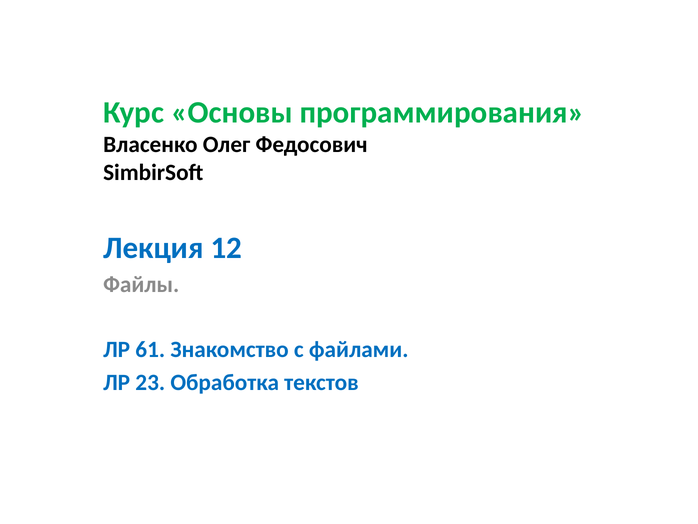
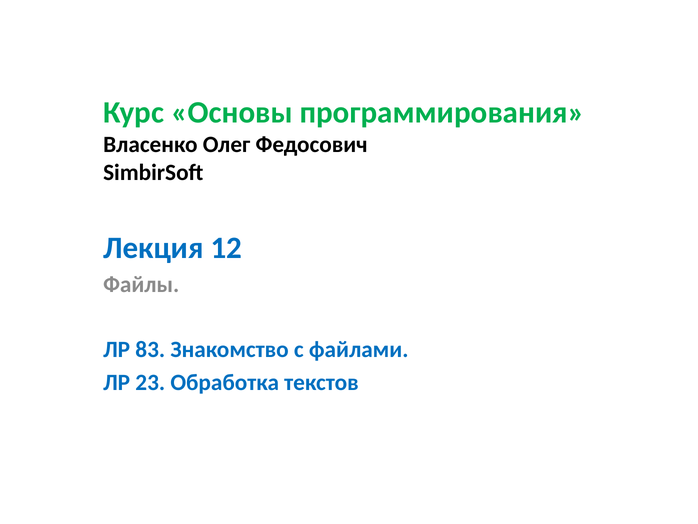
61: 61 -> 83
